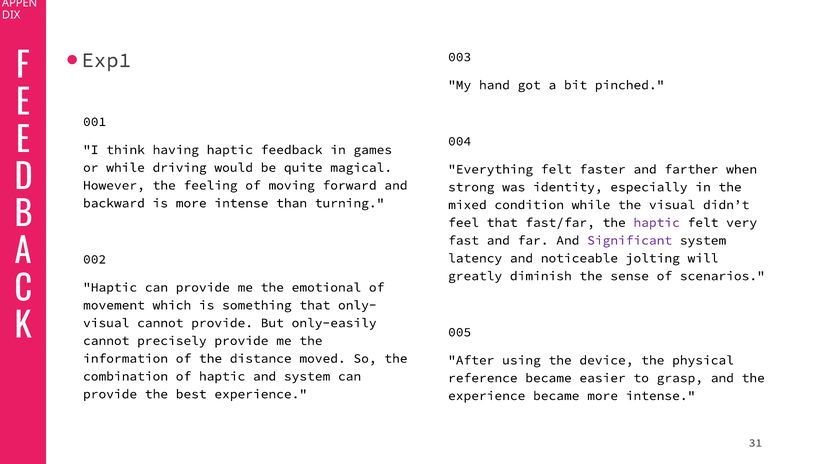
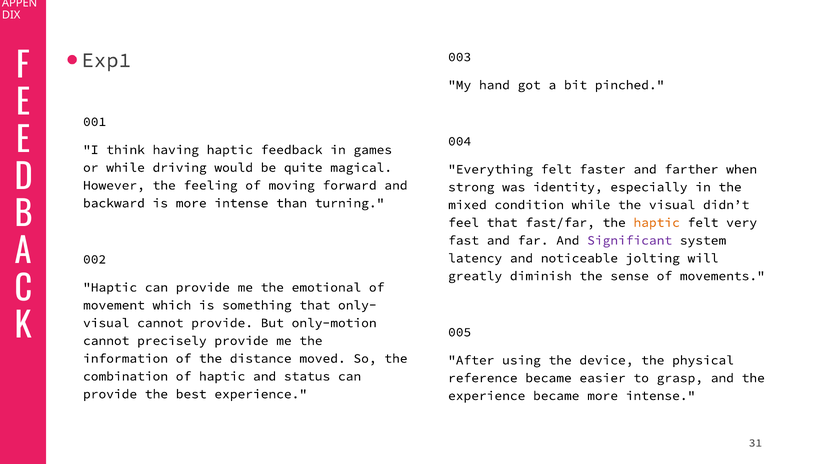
haptic at (657, 223) colour: purple -> orange
scenarios: scenarios -> movements
only-easily: only-easily -> only-motion
and system: system -> status
